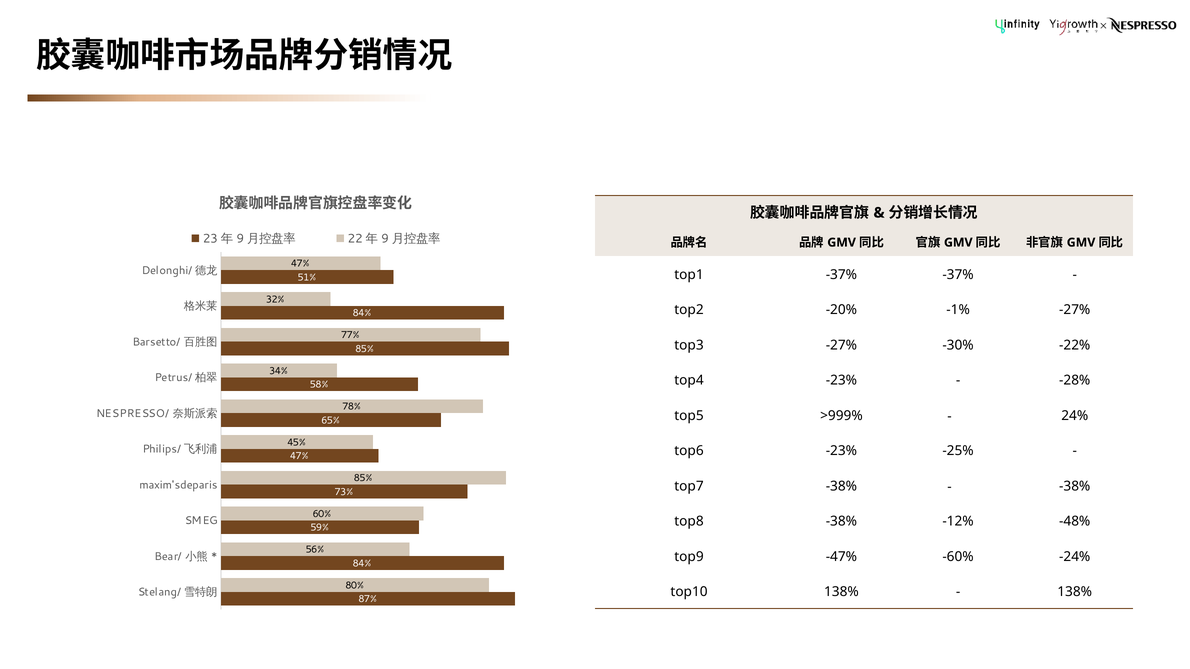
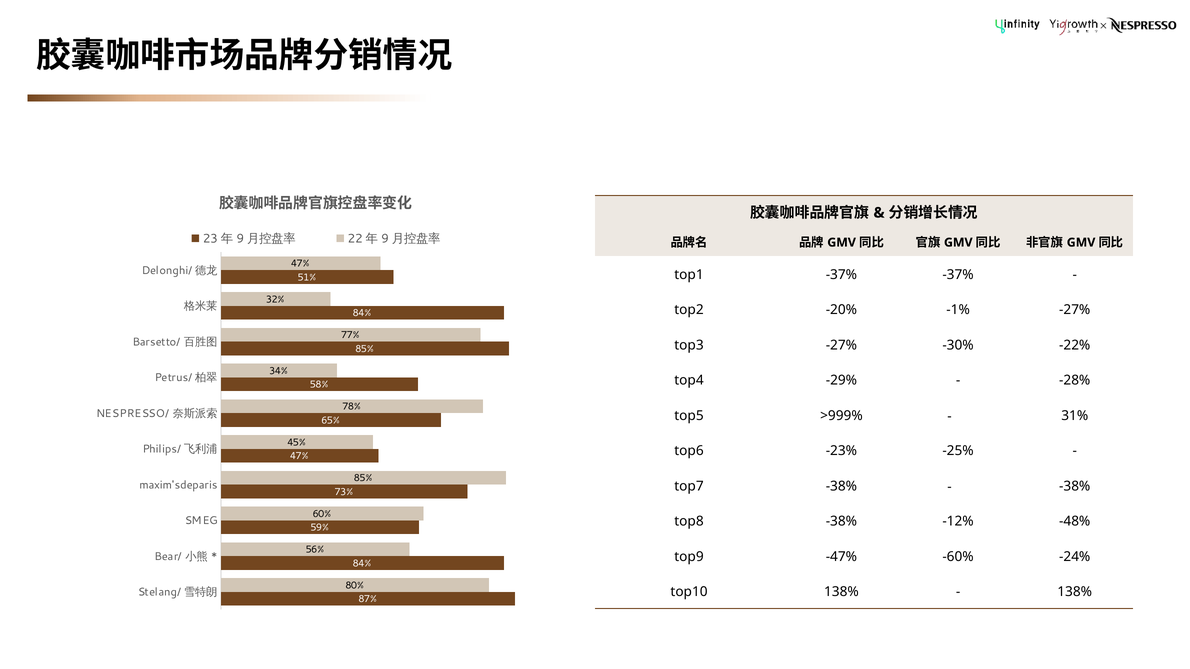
top4 -23%: -23% -> -29%
24%: 24% -> 31%
